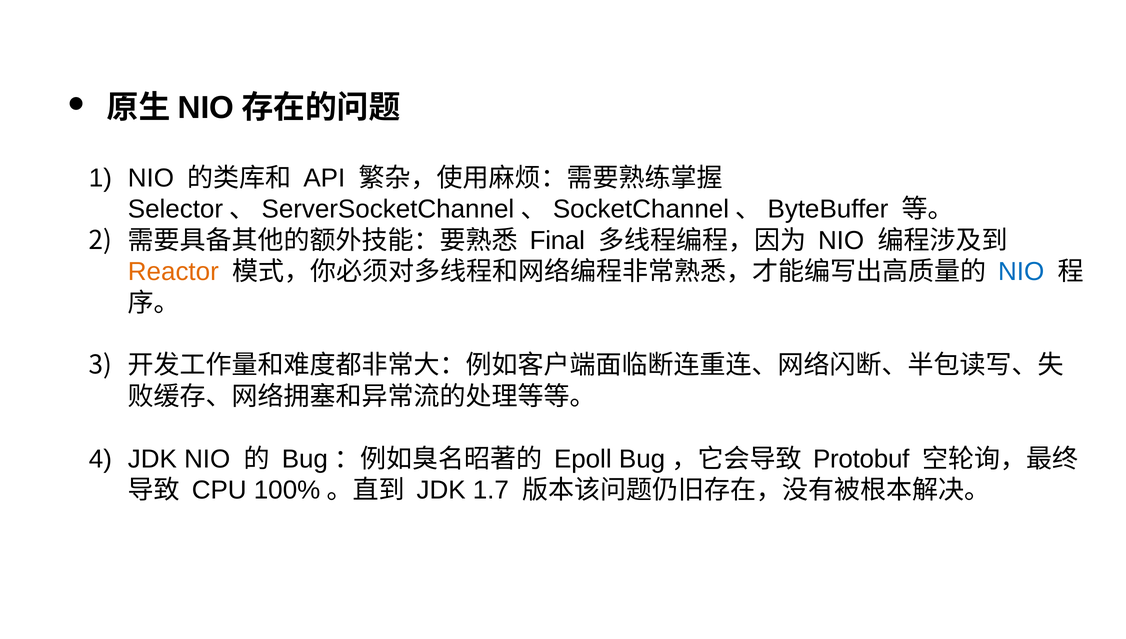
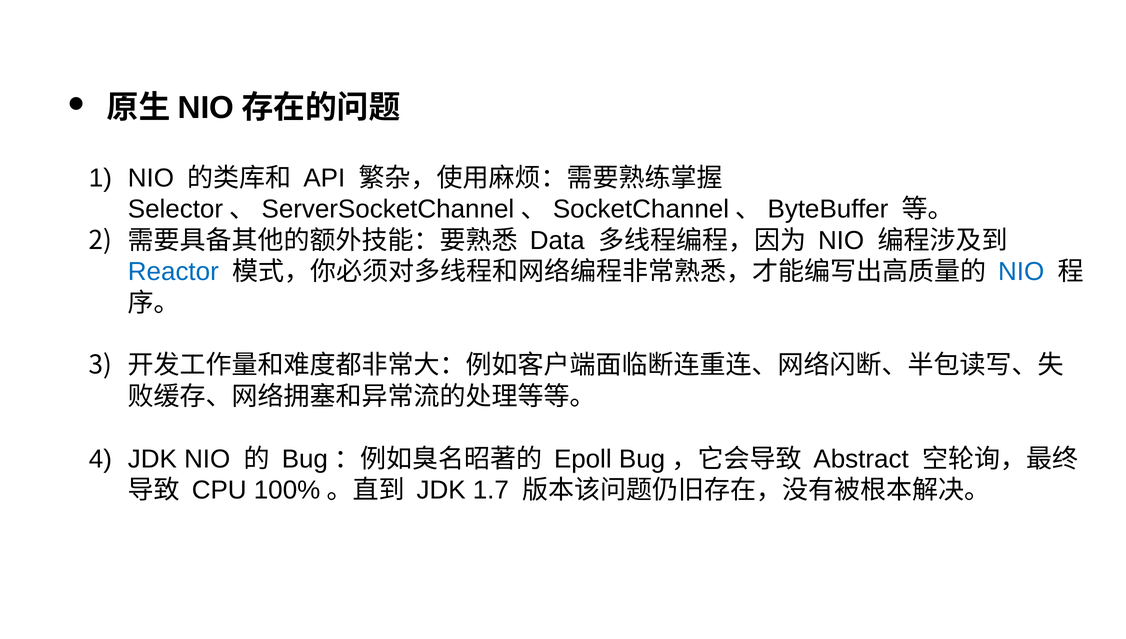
Final: Final -> Data
Reactor colour: orange -> blue
Protobuf: Protobuf -> Abstract
